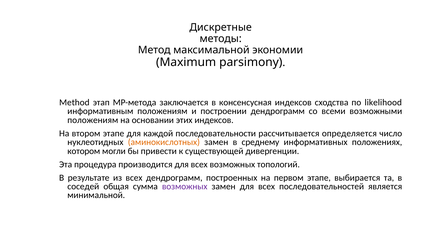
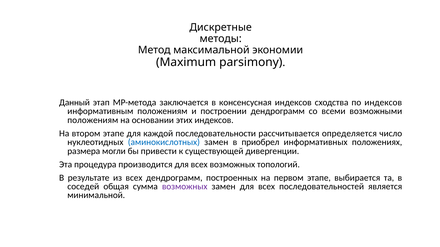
Method: Method -> Данный
по likelihood: likelihood -> индексов
аминокислотных colour: orange -> blue
среднему: среднему -> приобрел
котором: котором -> размера
